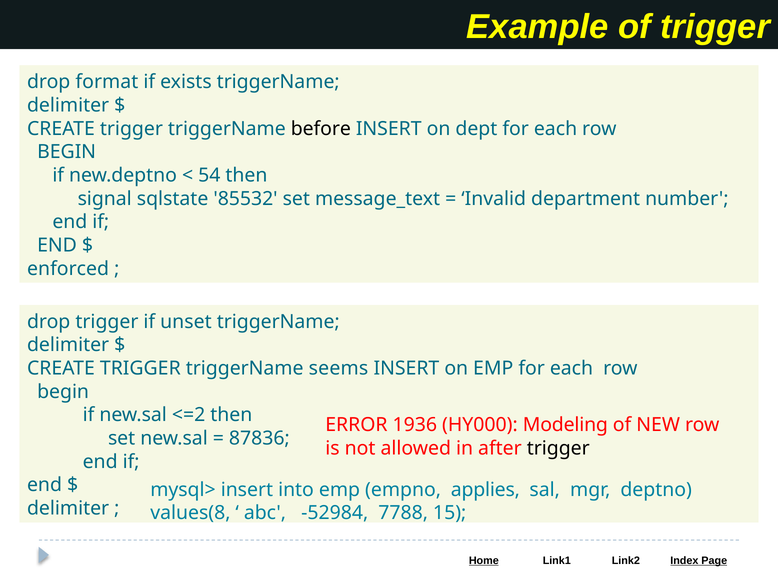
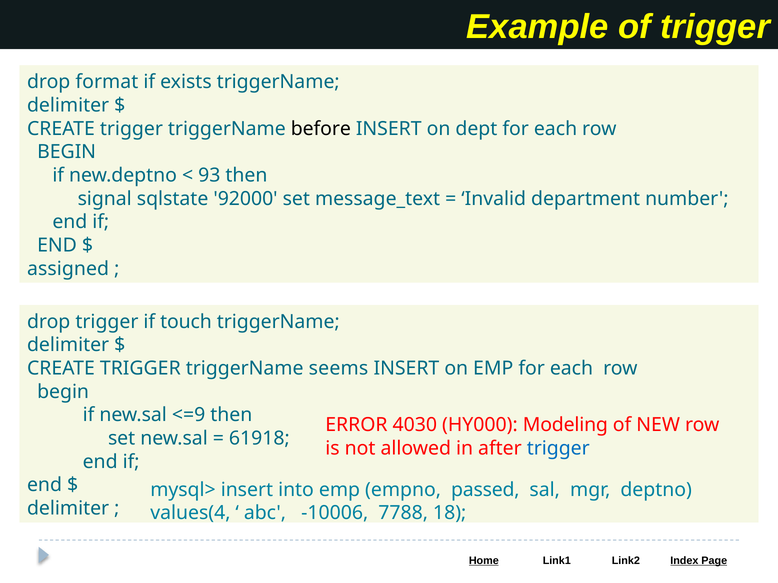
54: 54 -> 93
85532: 85532 -> 92000
enforced: enforced -> assigned
unset: unset -> touch
<=2: <=2 -> <=9
1936: 1936 -> 4030
87836: 87836 -> 61918
trigger at (558, 449) colour: black -> blue
applies: applies -> passed
values(8: values(8 -> values(4
-52984: -52984 -> -10006
15: 15 -> 18
